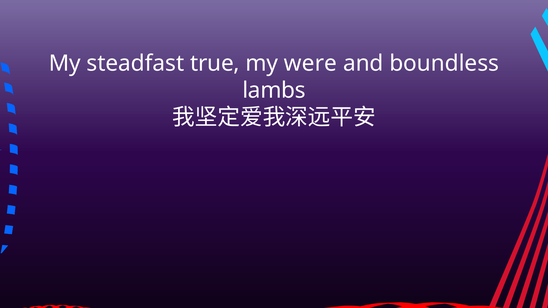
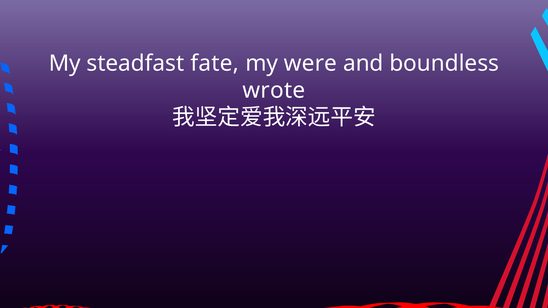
true: true -> fate
lambs: lambs -> wrote
